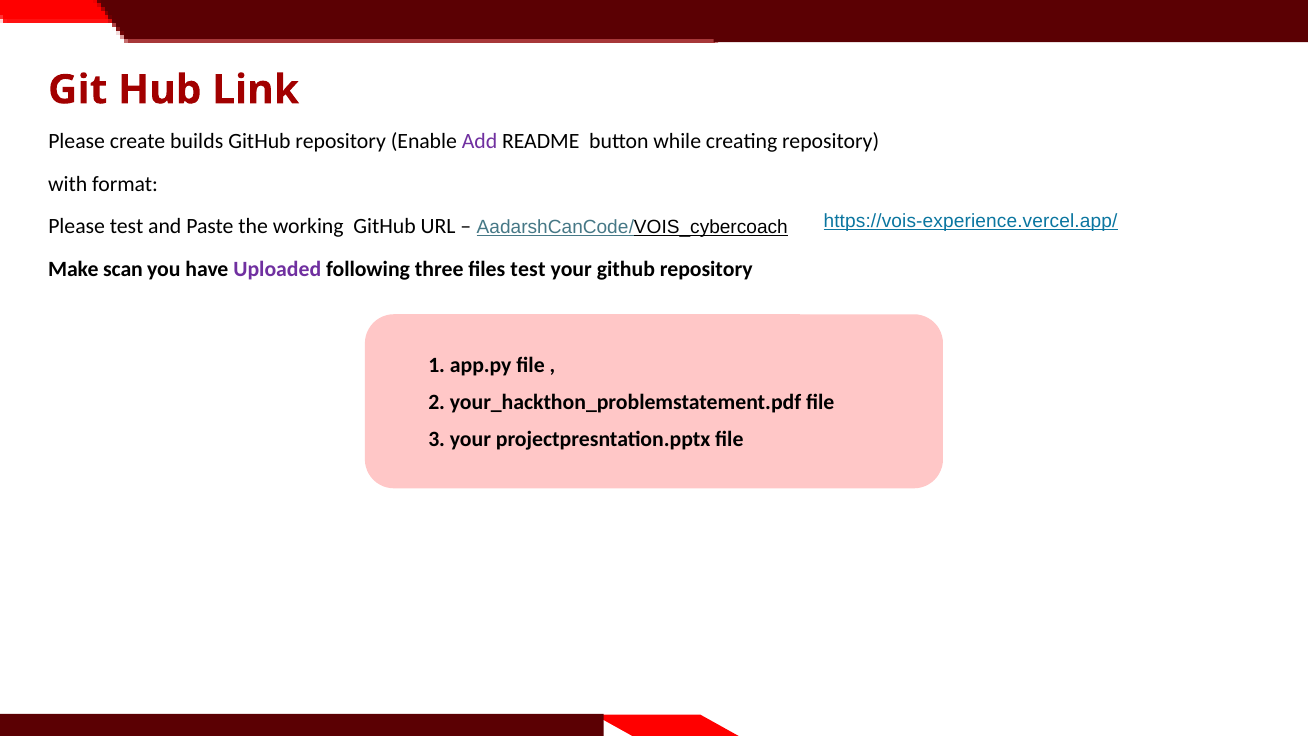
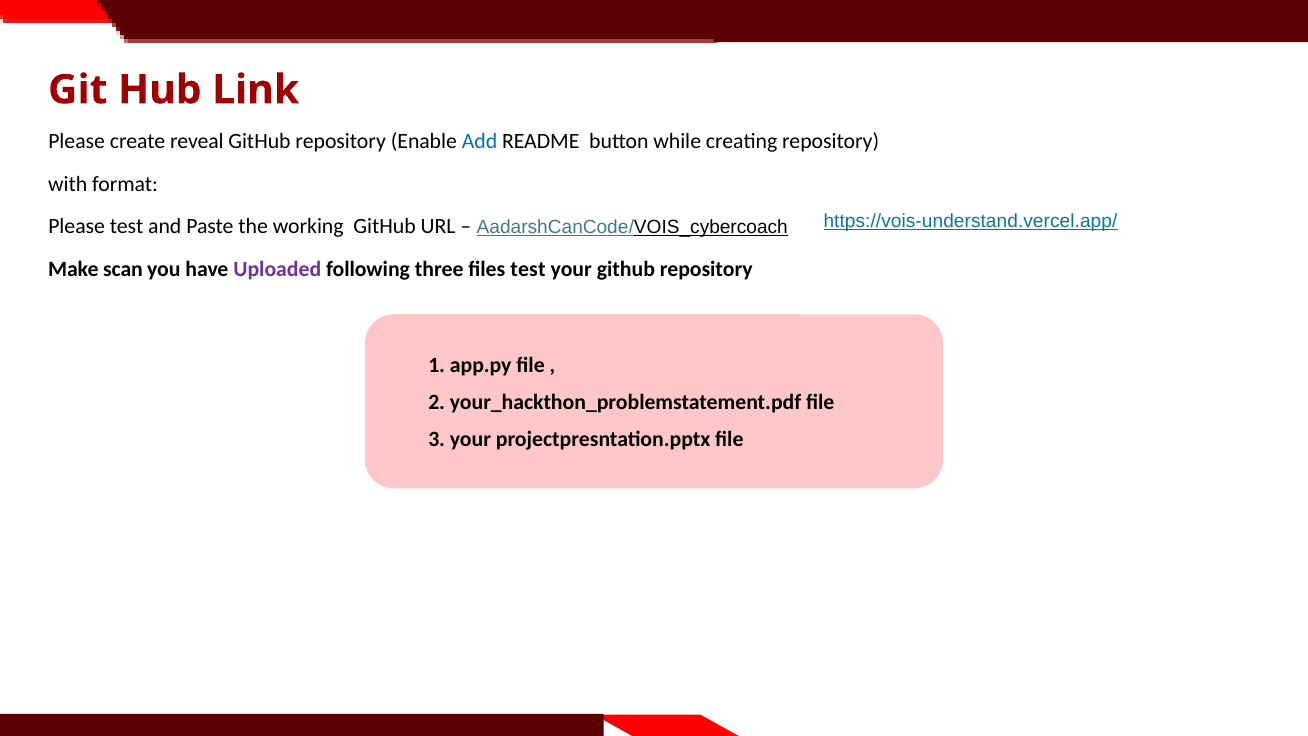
builds: builds -> reveal
Add colour: purple -> blue
https://vois-experience.vercel.app/: https://vois-experience.vercel.app/ -> https://vois-understand.vercel.app/
